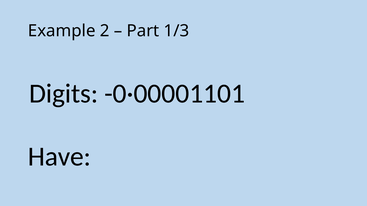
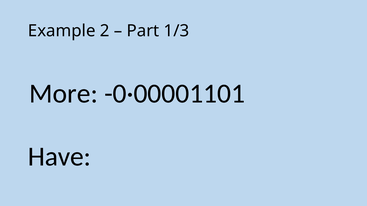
Digits: Digits -> More
